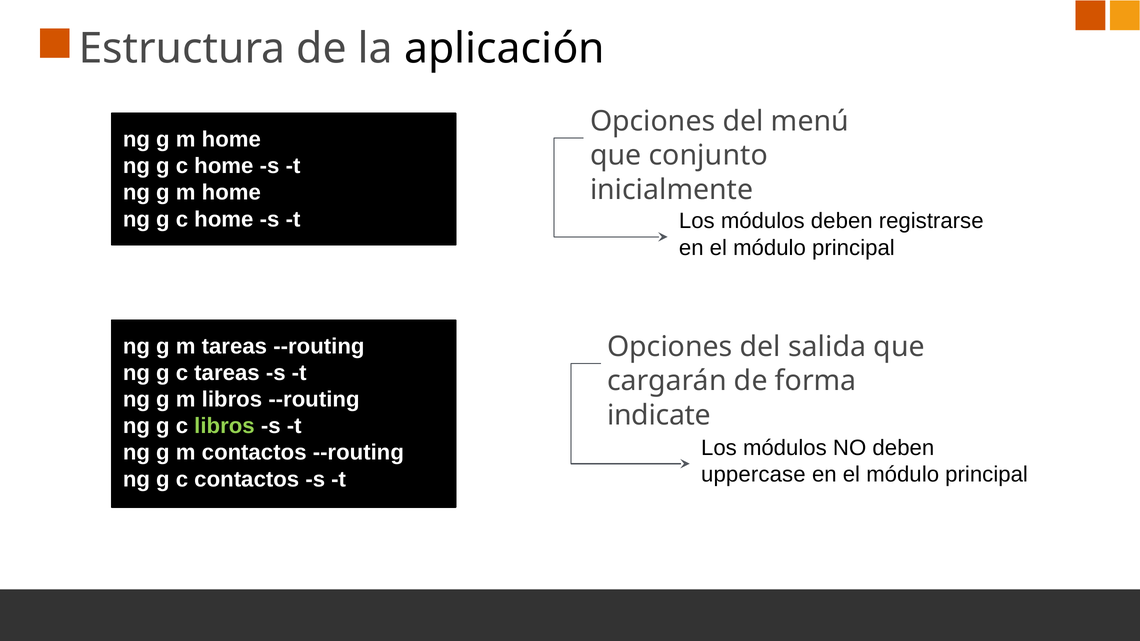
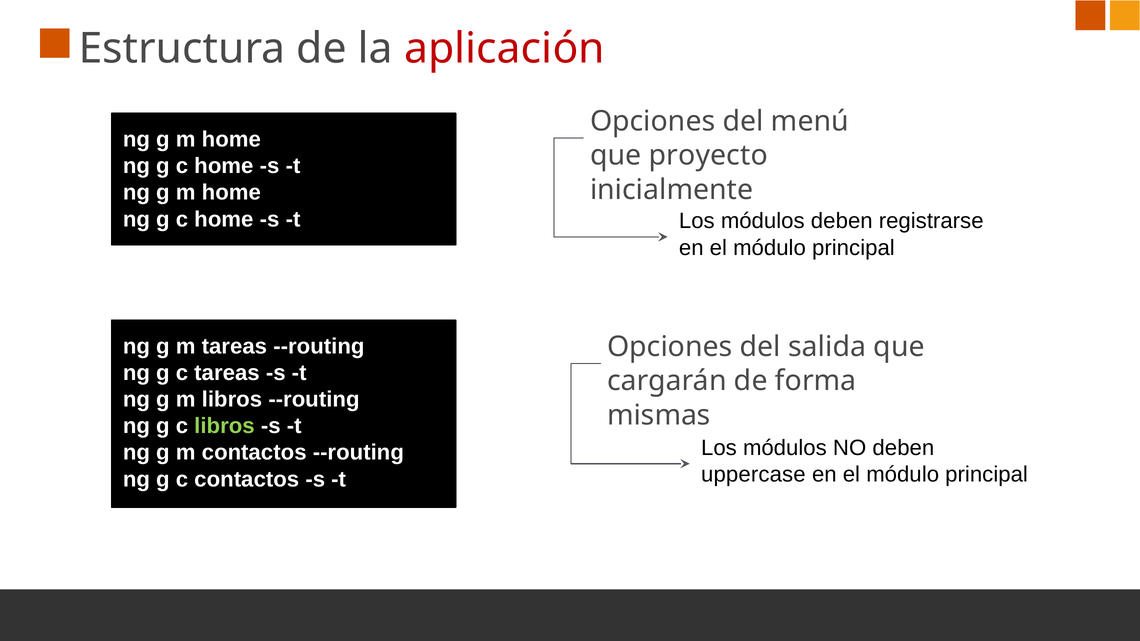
aplicación colour: black -> red
conjunto: conjunto -> proyecto
indicate: indicate -> mismas
